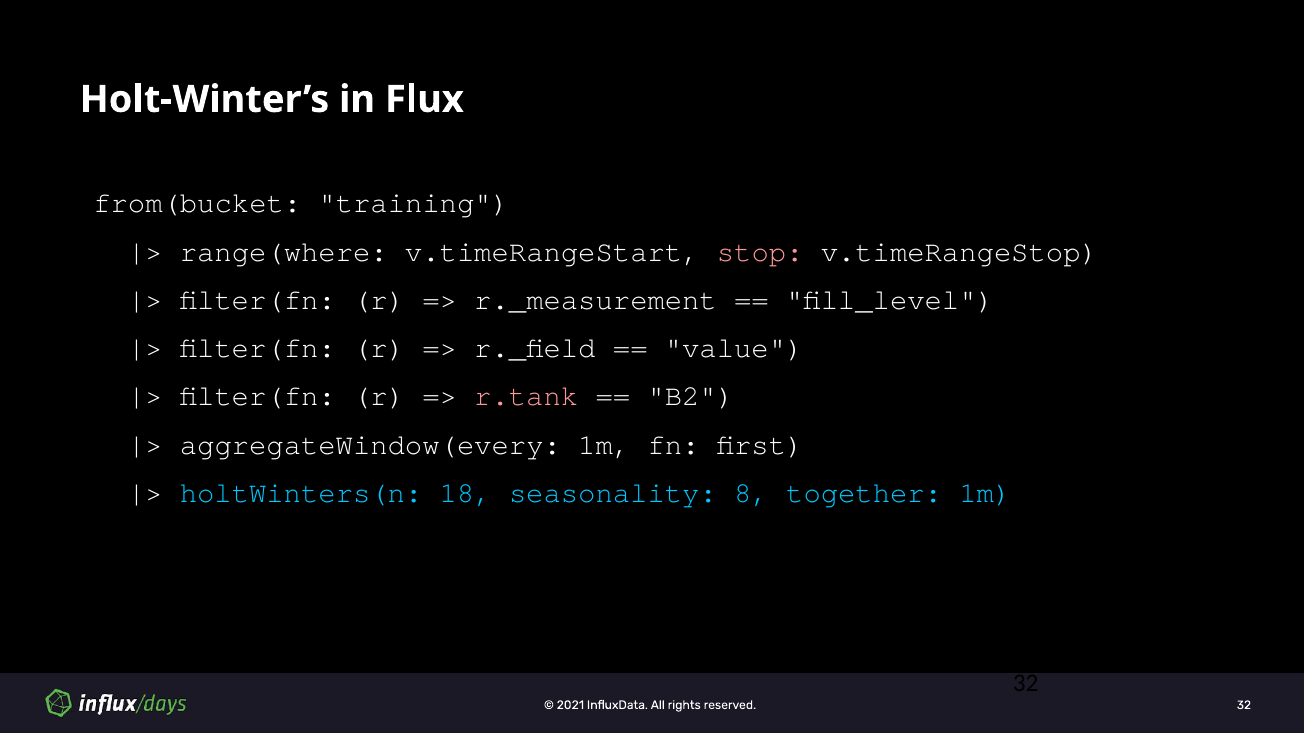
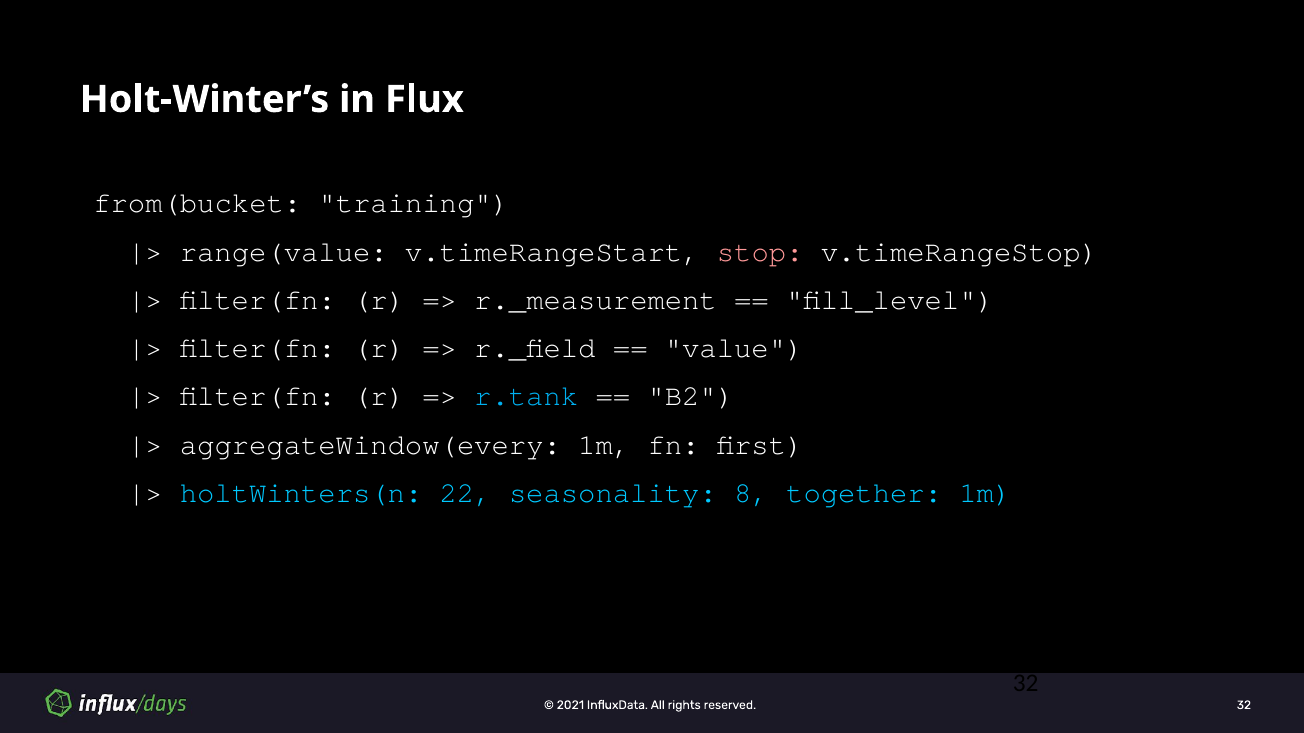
range(where: range(where -> range(value
r.tank colour: pink -> light blue
18: 18 -> 22
